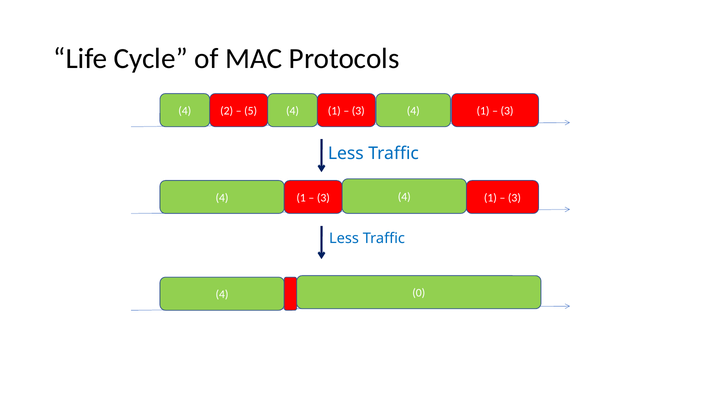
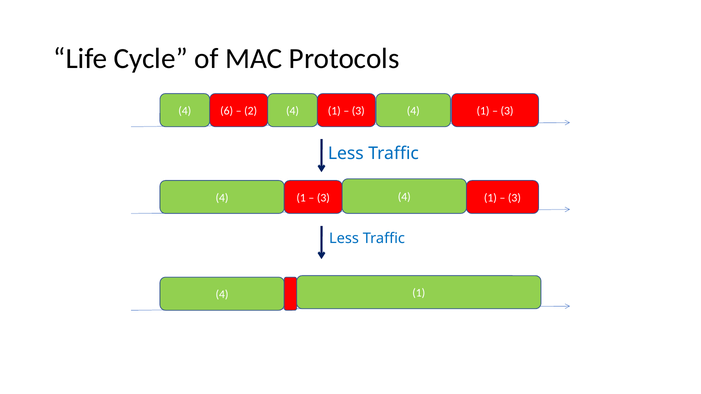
2: 2 -> 6
5: 5 -> 2
0 at (419, 293): 0 -> 1
